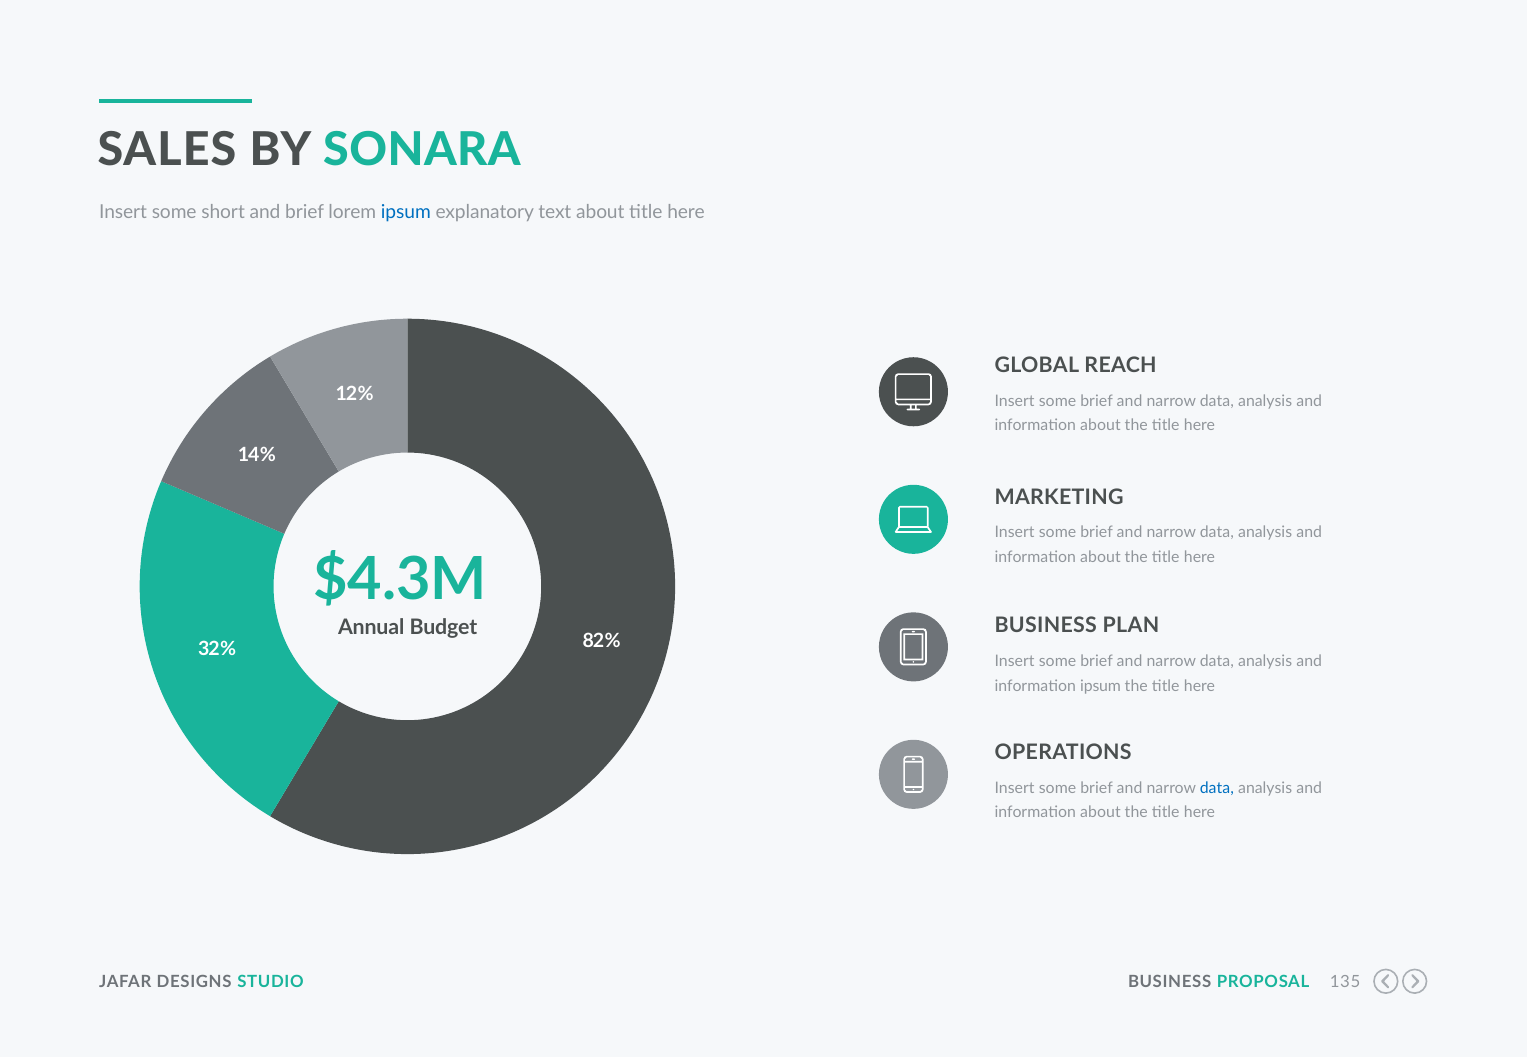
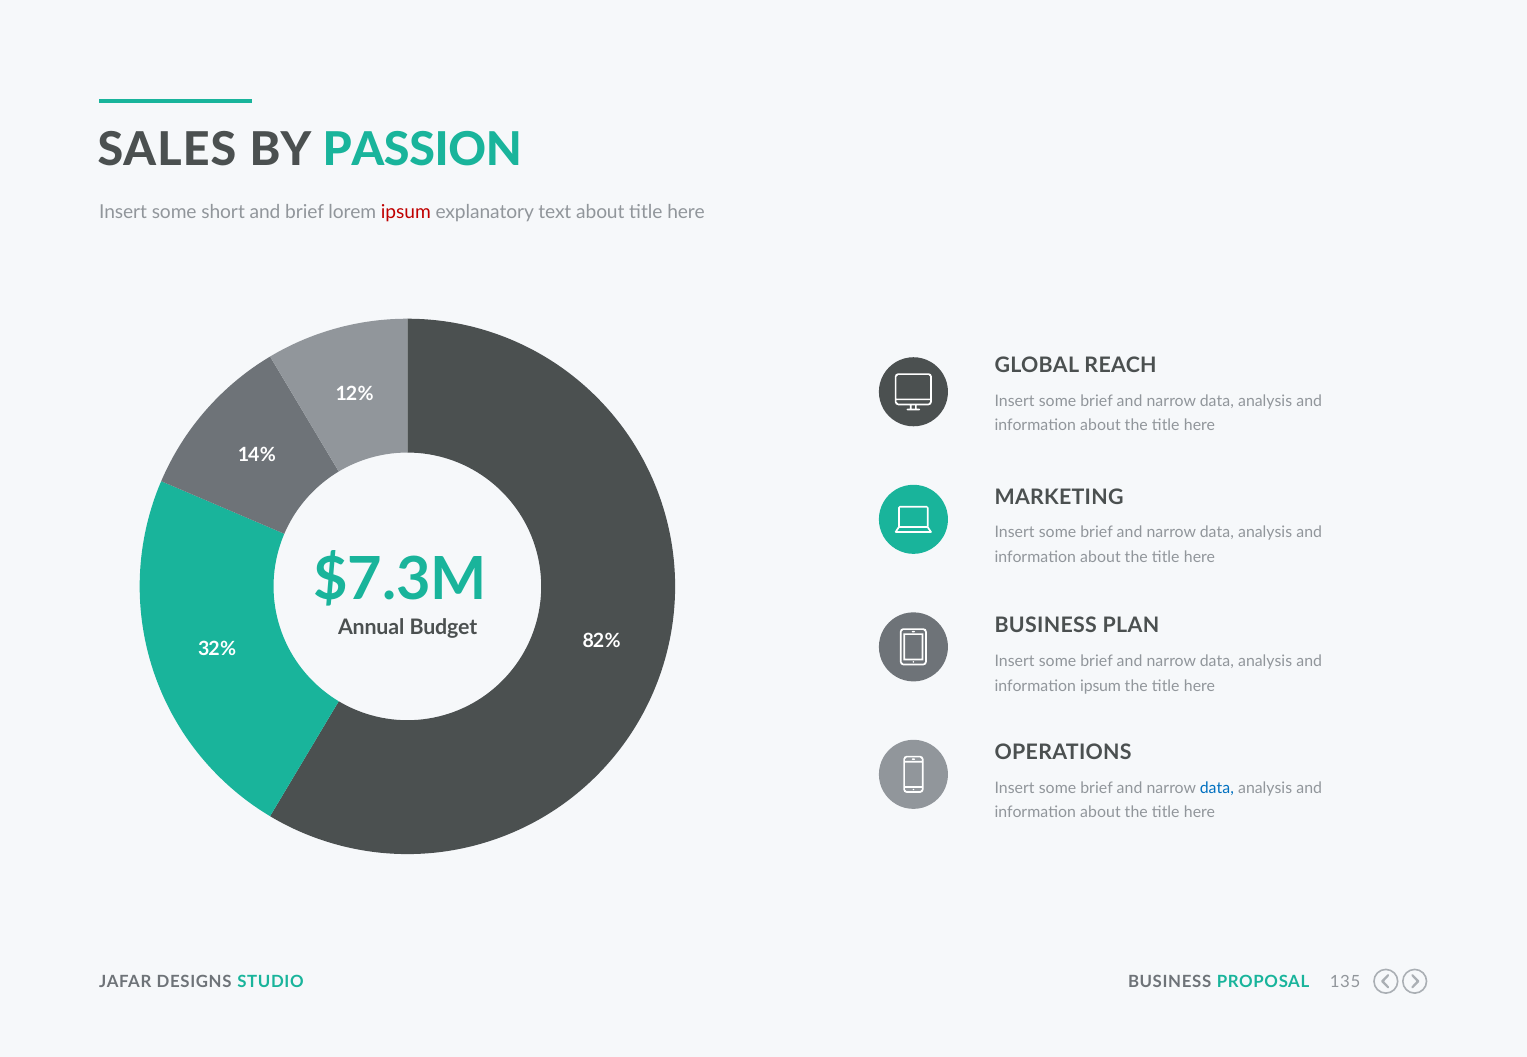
SONARA: SONARA -> PASSION
ipsum at (406, 212) colour: blue -> red
$4.3M: $4.3M -> $7.3M
